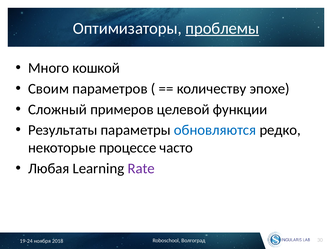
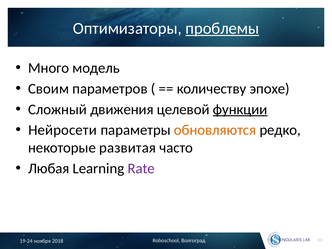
кошкой: кошкой -> модель
примеров: примеров -> движения
функции underline: none -> present
Результаты: Результаты -> Нейросети
обновляются colour: blue -> orange
процессе: процессе -> развитая
